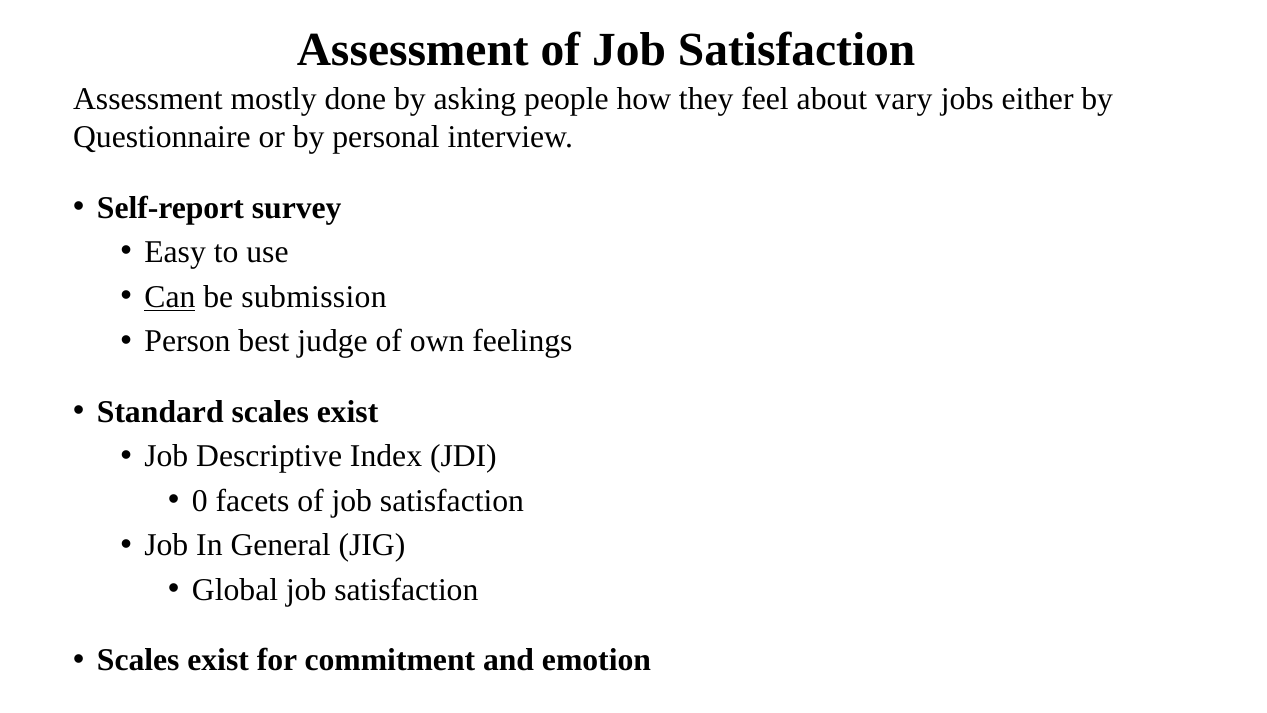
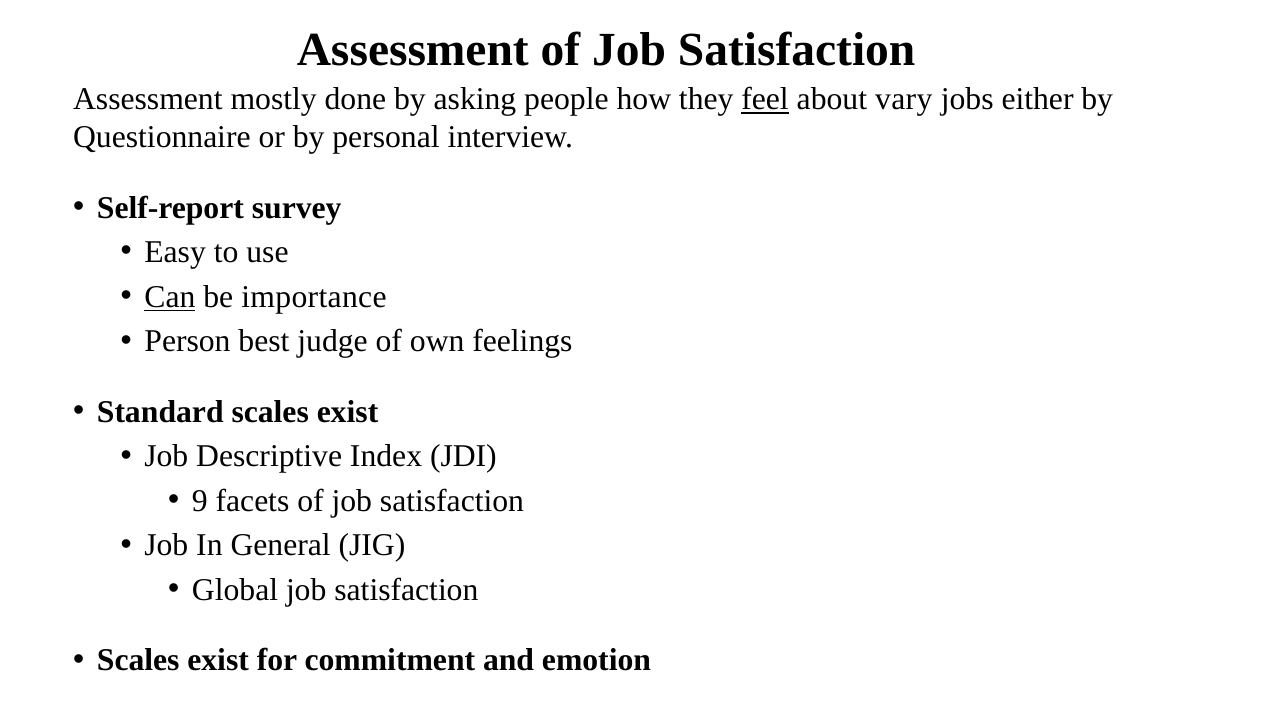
feel underline: none -> present
submission: submission -> importance
0: 0 -> 9
